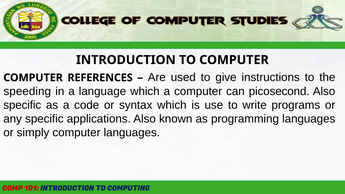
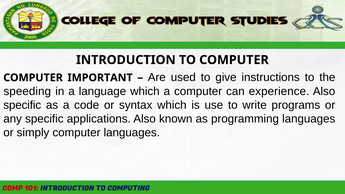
REFERENCES: REFERENCES -> IMPORTANT
picosecond: picosecond -> experience
